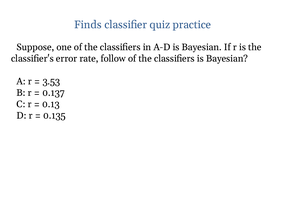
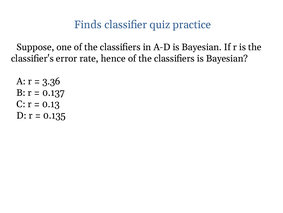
follow: follow -> hence
3.53: 3.53 -> 3.36
